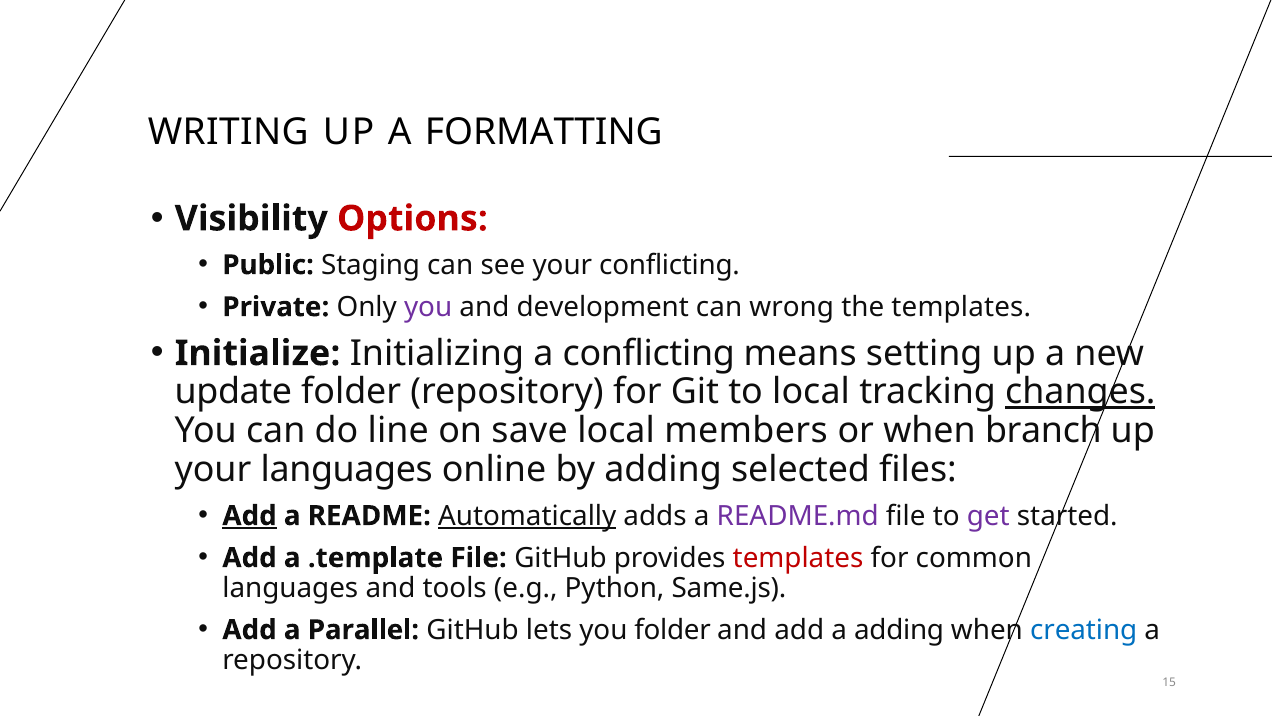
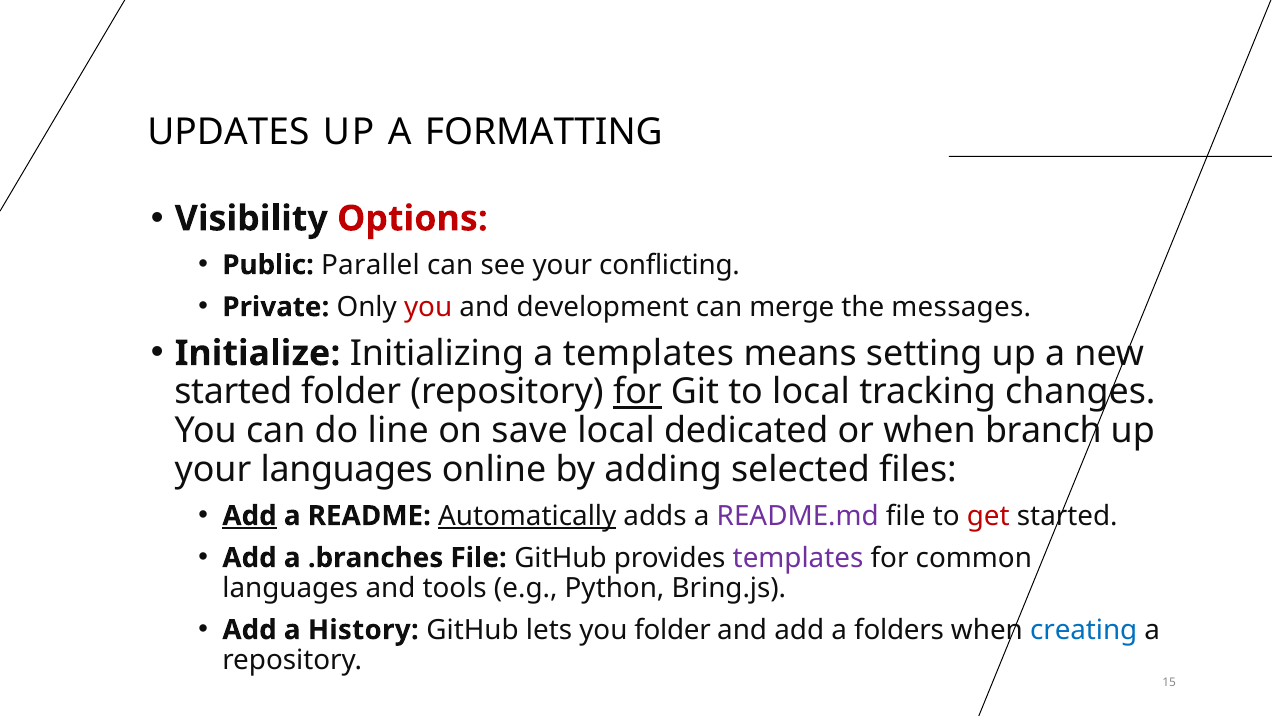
WRITING: WRITING -> UPDATES
Staging: Staging -> Parallel
you at (428, 307) colour: purple -> red
wrong: wrong -> merge
the templates: templates -> messages
a conflicting: conflicting -> templates
update at (233, 392): update -> started
for at (637, 392) underline: none -> present
changes underline: present -> none
members: members -> dedicated
get colour: purple -> red
.template: .template -> .branches
templates at (798, 558) colour: red -> purple
Same.js: Same.js -> Bring.js
Parallel: Parallel -> History
a adding: adding -> folders
